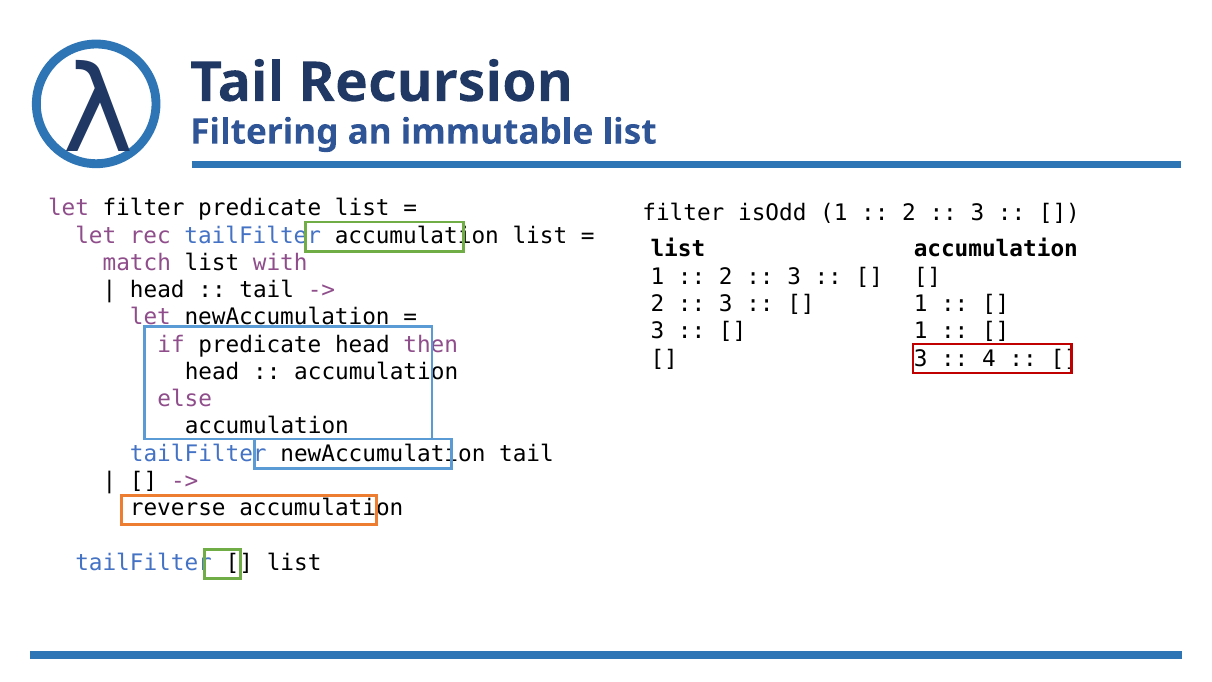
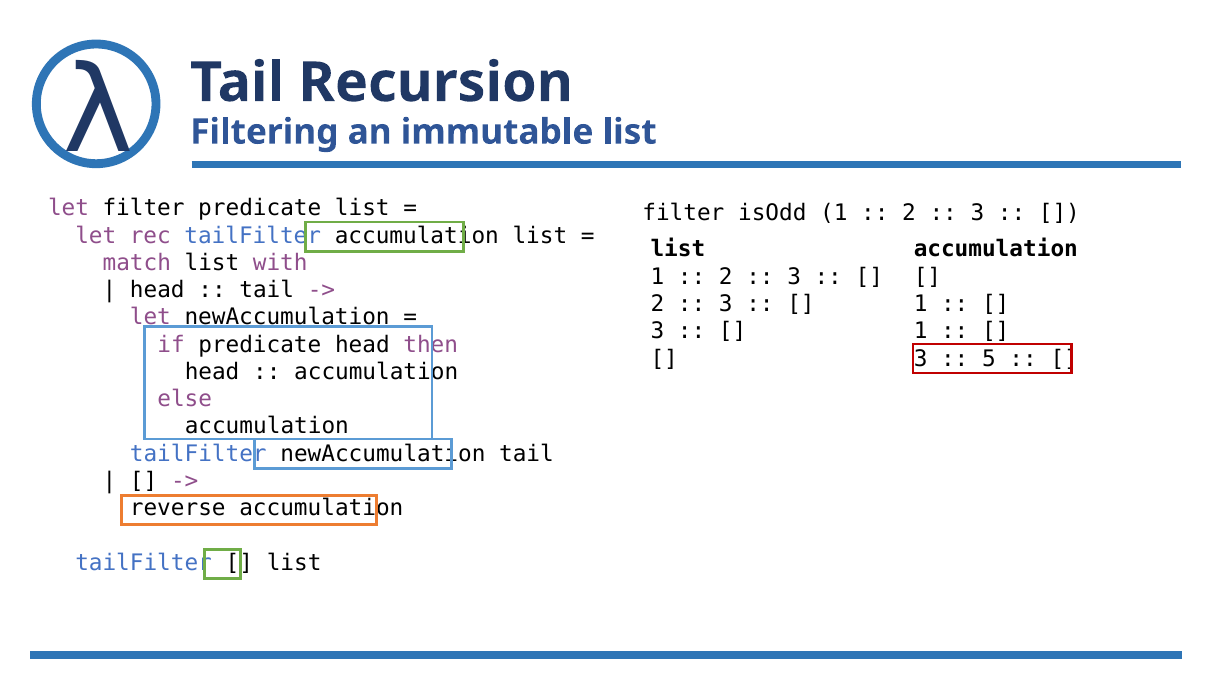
4: 4 -> 5
